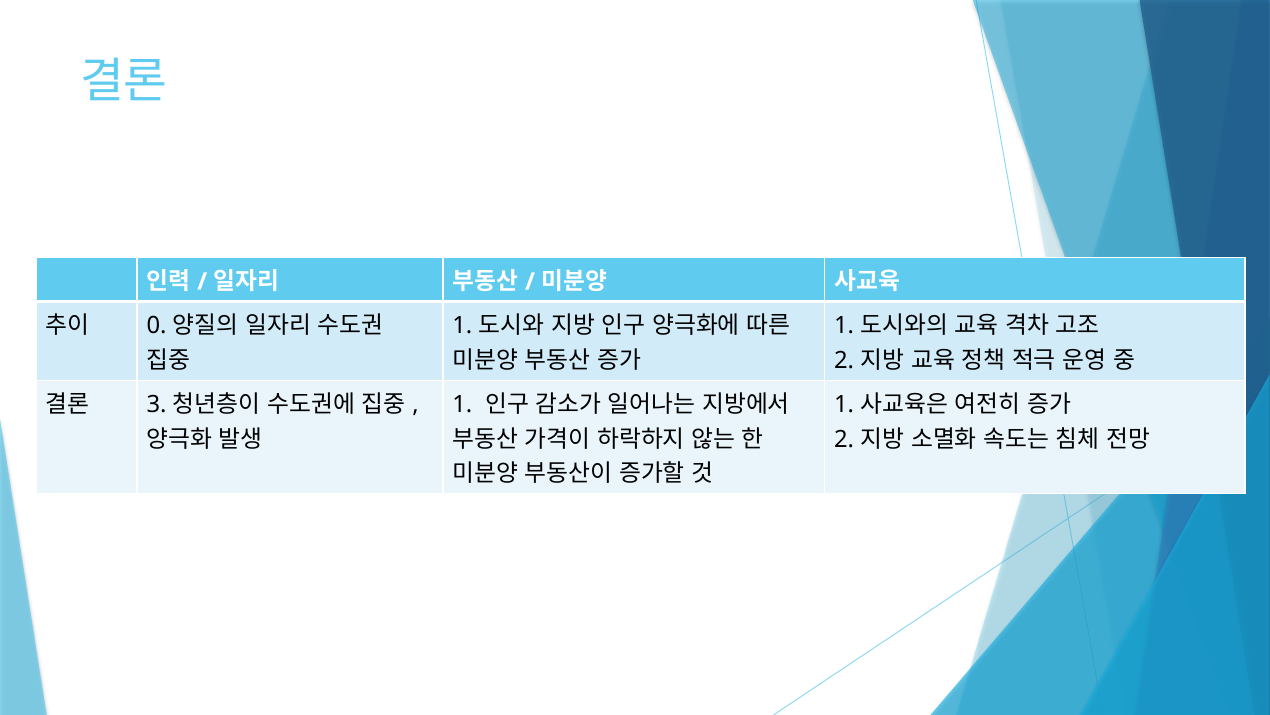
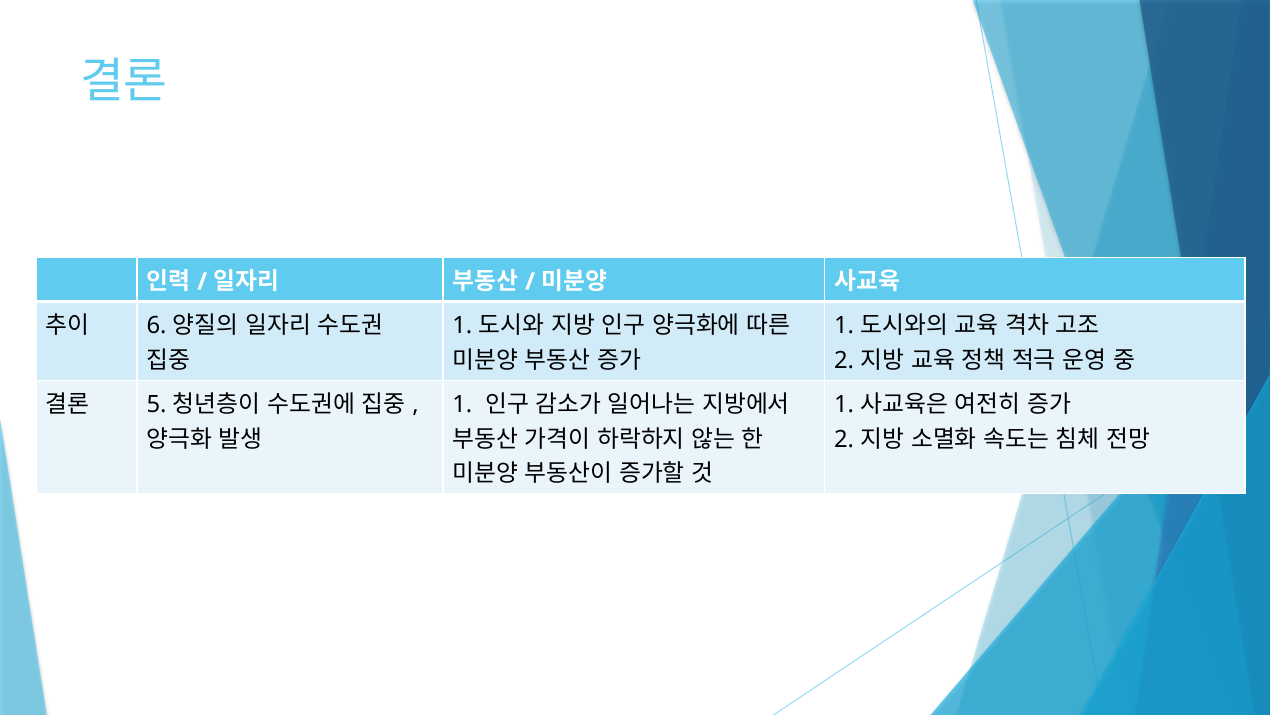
0: 0 -> 6
3: 3 -> 5
